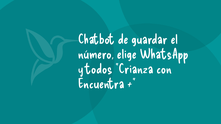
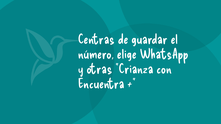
Chatbot: Chatbot -> Centras
todos: todos -> otras
